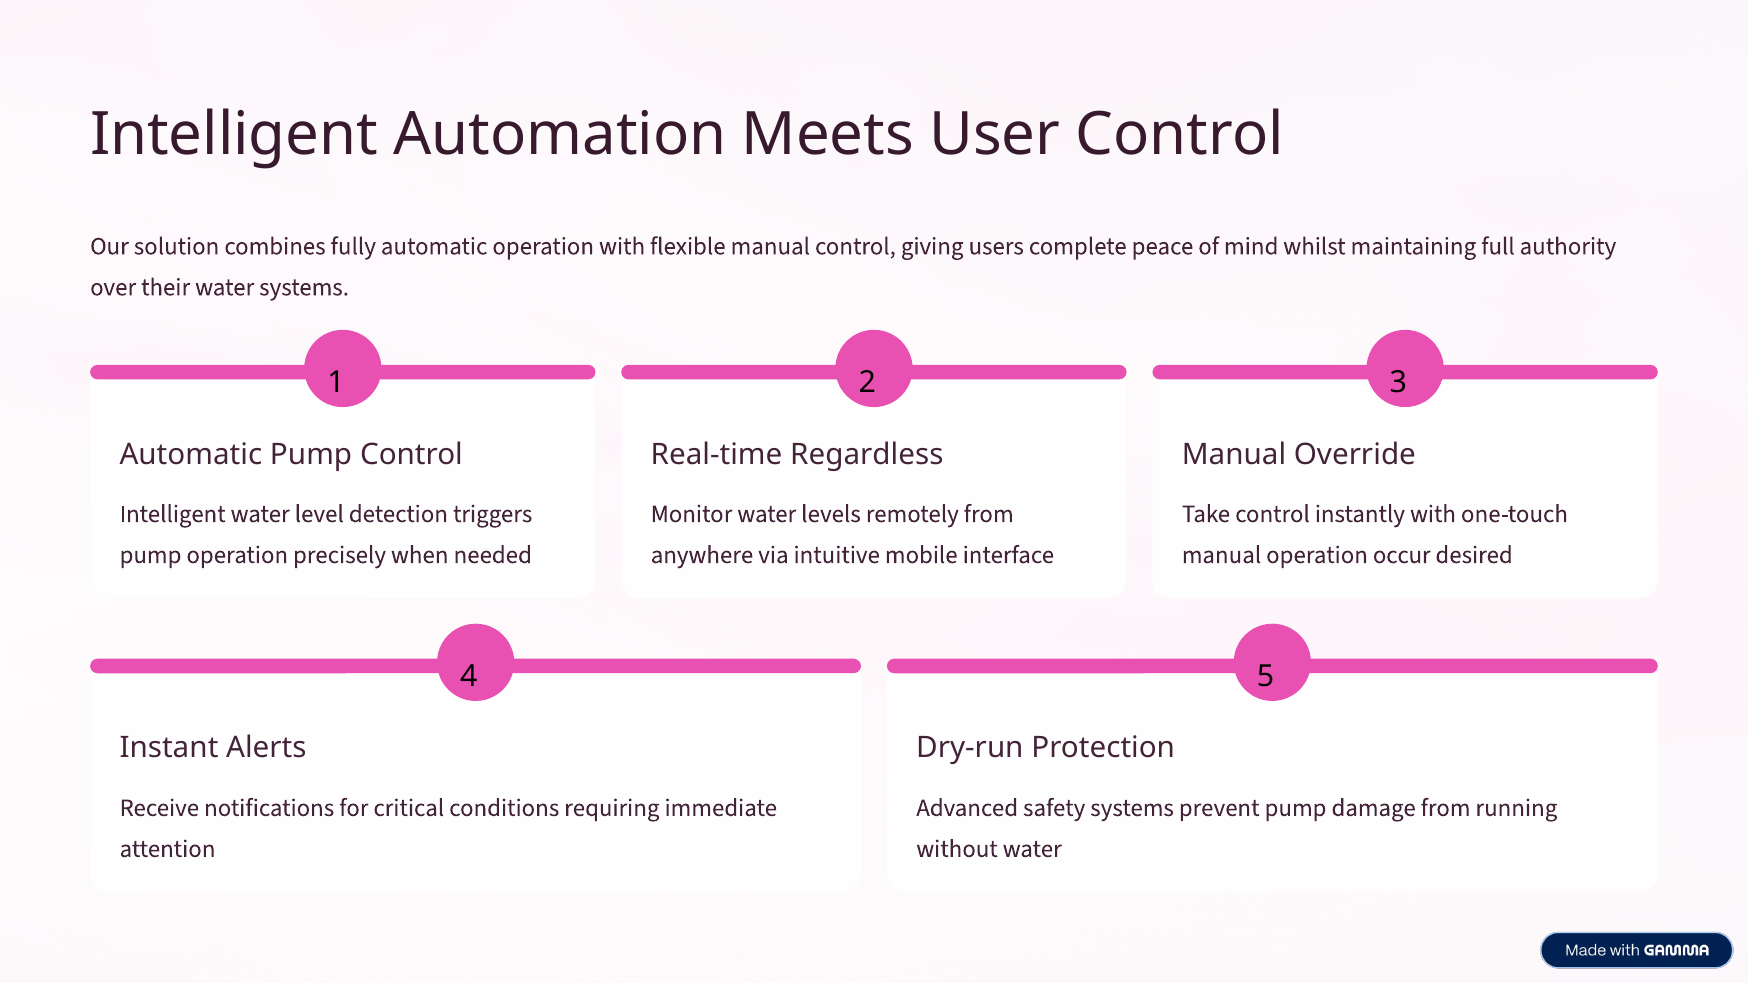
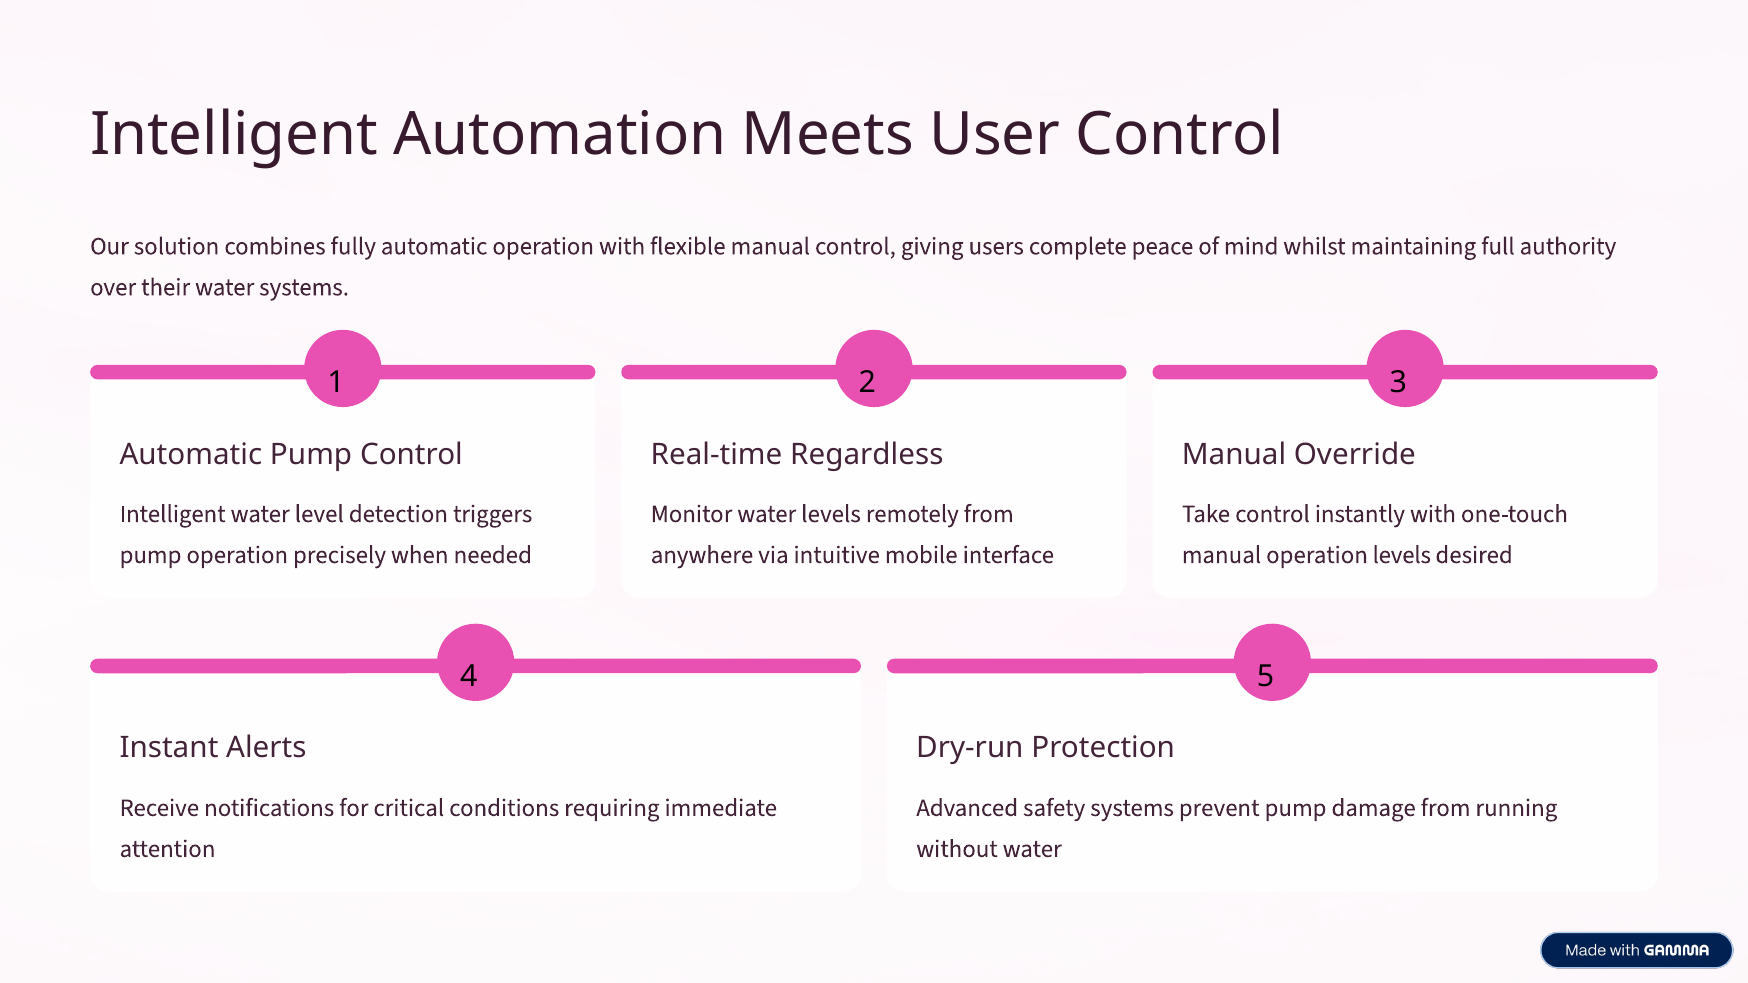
operation occur: occur -> levels
